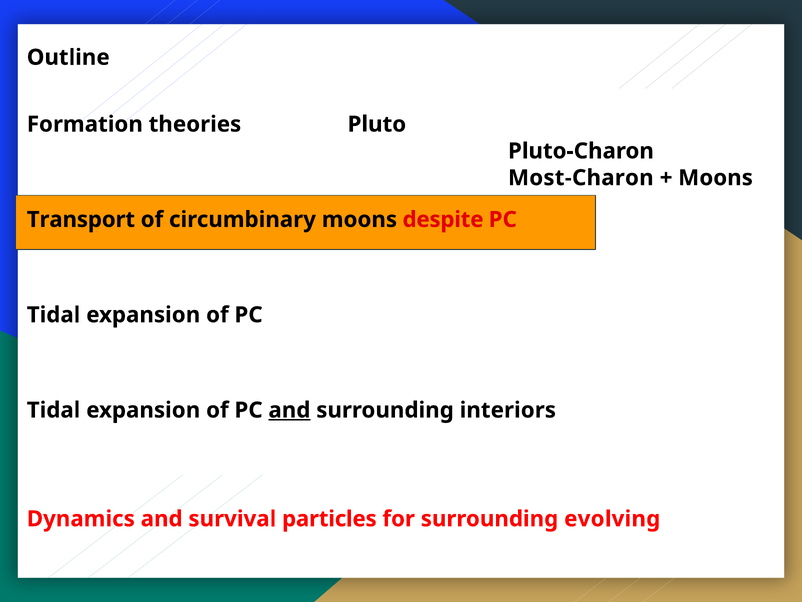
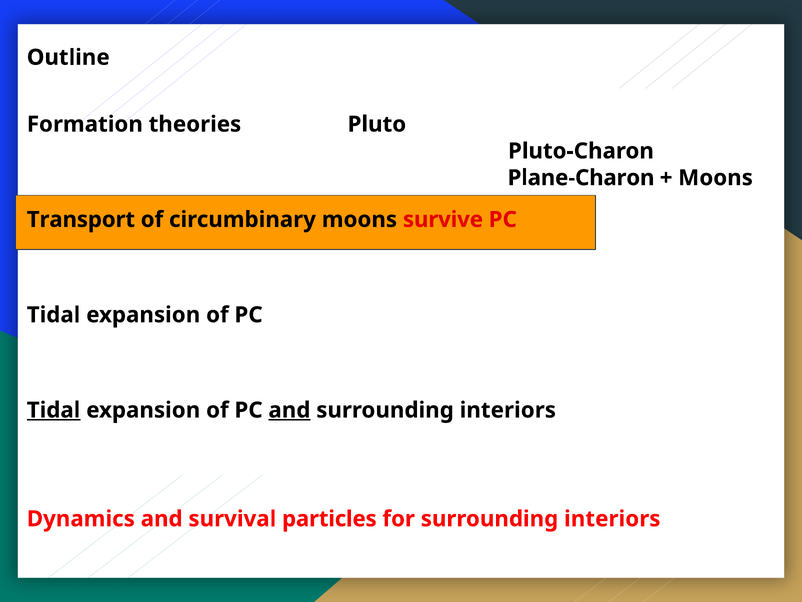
Most-Charon: Most-Charon -> Plane-Charon
despite: despite -> survive
Tidal at (54, 410) underline: none -> present
for surrounding evolving: evolving -> interiors
